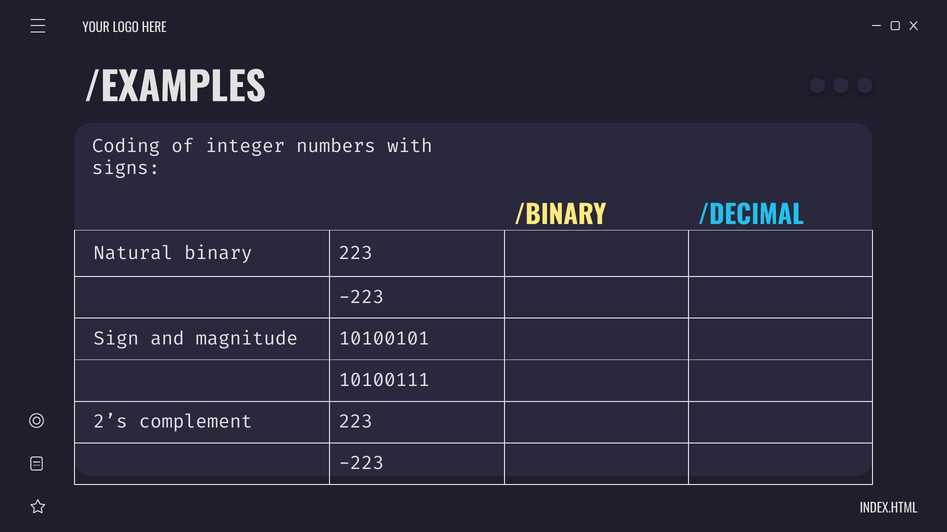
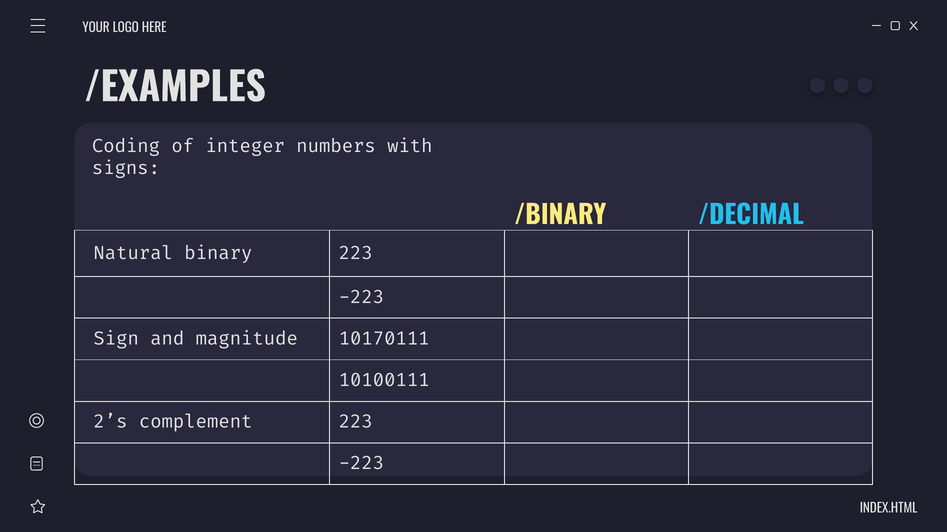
10100101: 10100101 -> 10170111
